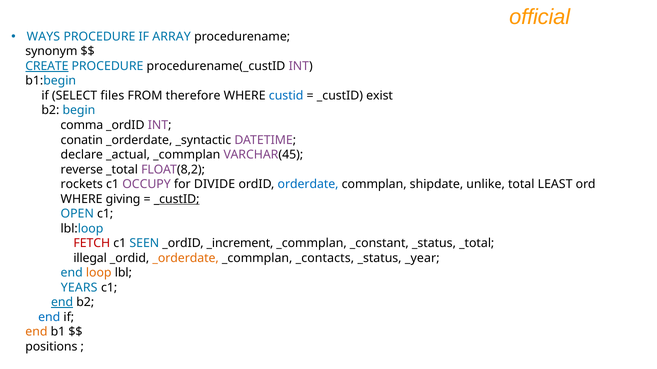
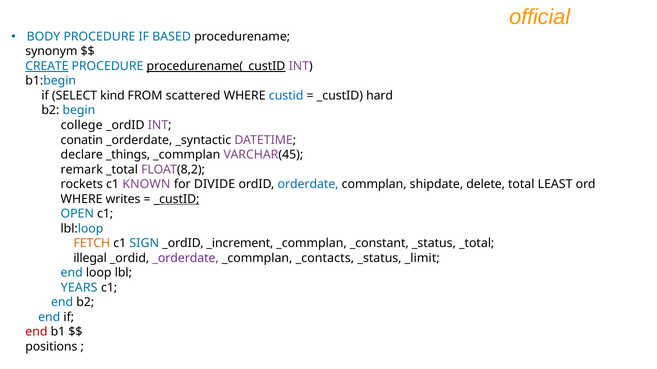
WAYS: WAYS -> BODY
ARRAY: ARRAY -> BASED
procedurename(_custID underline: none -> present
files: files -> kind
therefore: therefore -> scattered
exist: exist -> hard
comma: comma -> college
_actual: _actual -> _things
reverse: reverse -> remark
OCCUPY: OCCUPY -> KNOWN
unlike: unlike -> delete
giving: giving -> writes
FETCH colour: red -> orange
SEEN: SEEN -> SIGN
_orderdate at (186, 258) colour: orange -> purple
_year: _year -> _limit
loop colour: orange -> black
end at (62, 303) underline: present -> none
end at (36, 332) colour: orange -> red
